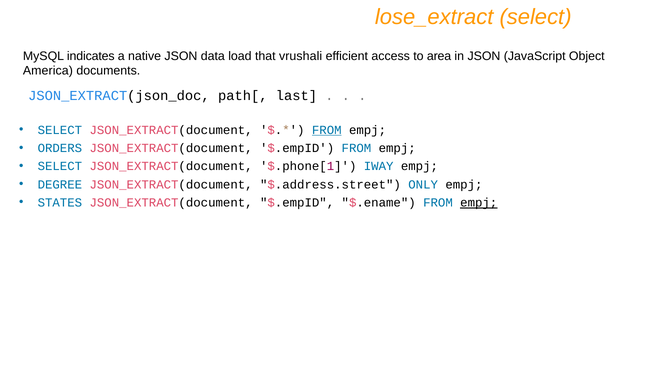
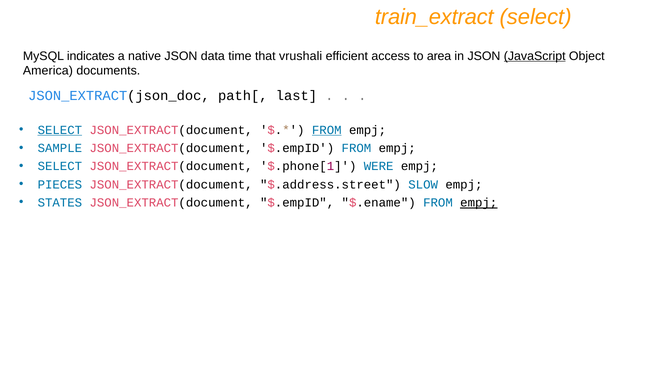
lose_extract: lose_extract -> train_extract
load: load -> time
JavaScript underline: none -> present
SELECT at (60, 130) underline: none -> present
ORDERS: ORDERS -> SAMPLE
IWAY: IWAY -> WERE
DEGREE: DEGREE -> PIECES
ONLY: ONLY -> SLOW
